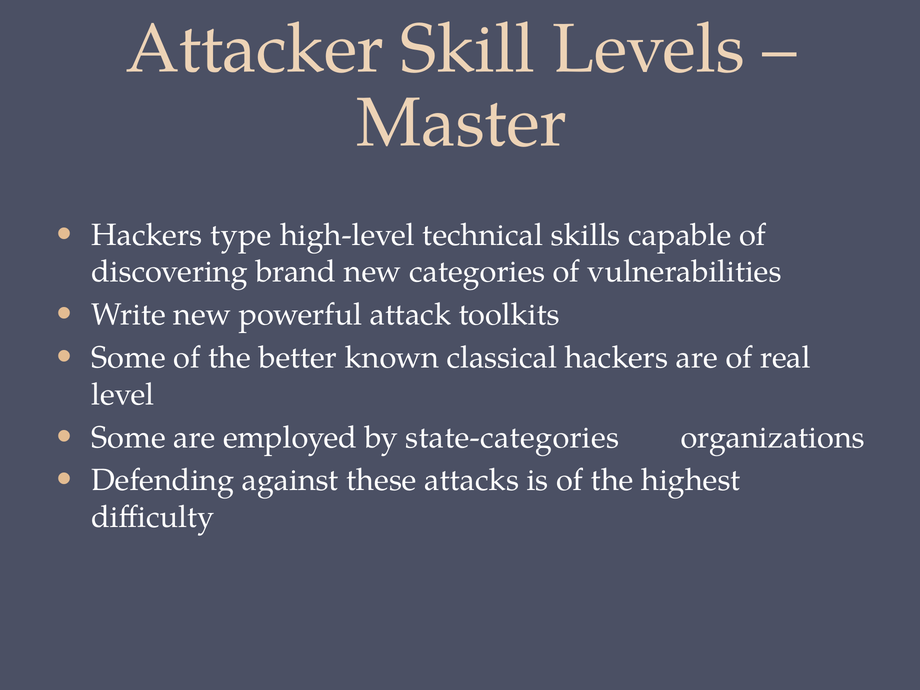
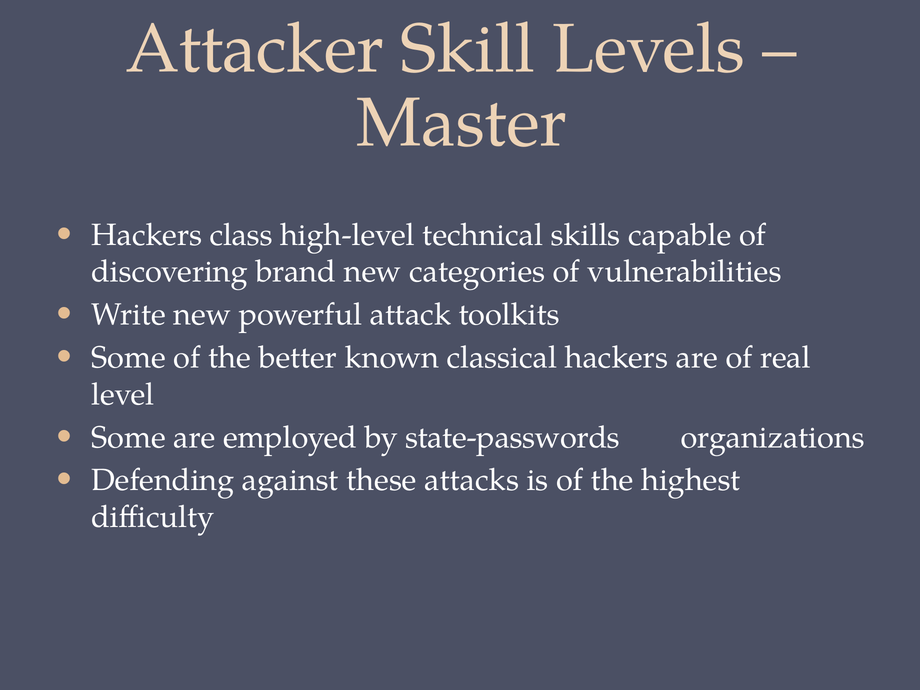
type: type -> class
state-categories: state-categories -> state-passwords
